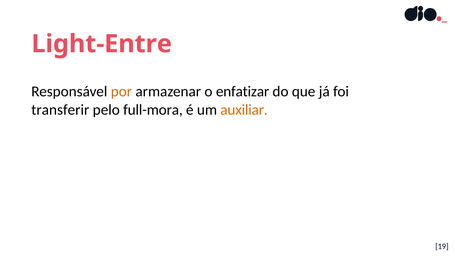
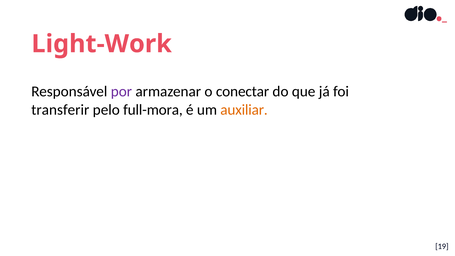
Light-Entre: Light-Entre -> Light-Work
por colour: orange -> purple
enfatizar: enfatizar -> conectar
